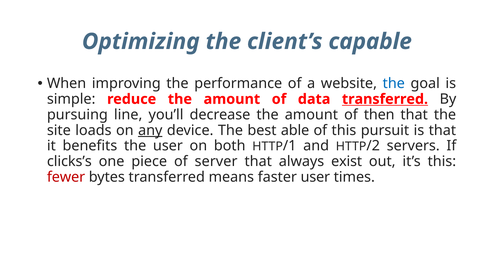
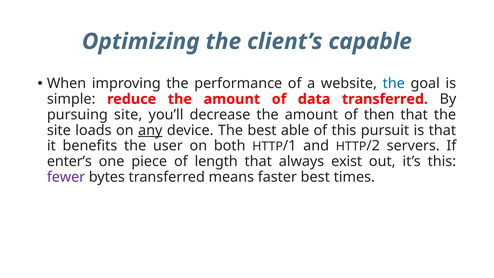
transferred at (385, 99) underline: present -> none
pursuing line: line -> site
clicks’s: clicks’s -> enter’s
server: server -> length
fewer colour: red -> purple
faster user: user -> best
